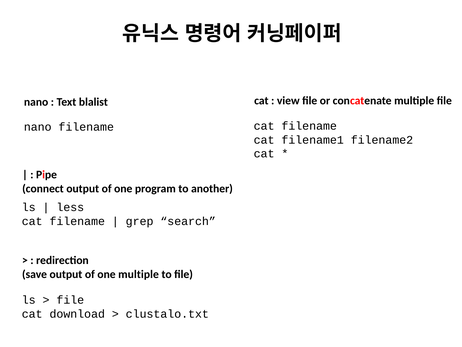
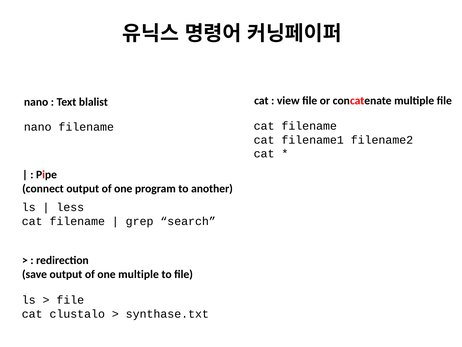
download: download -> clustalo
clustalo.txt: clustalo.txt -> synthase.txt
